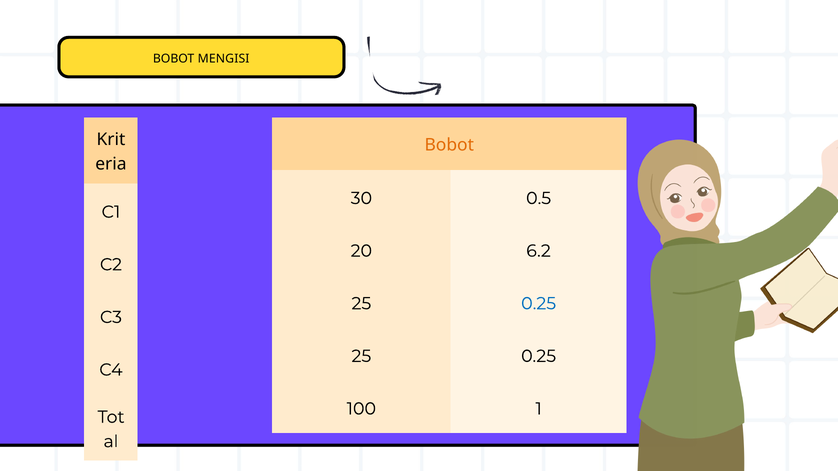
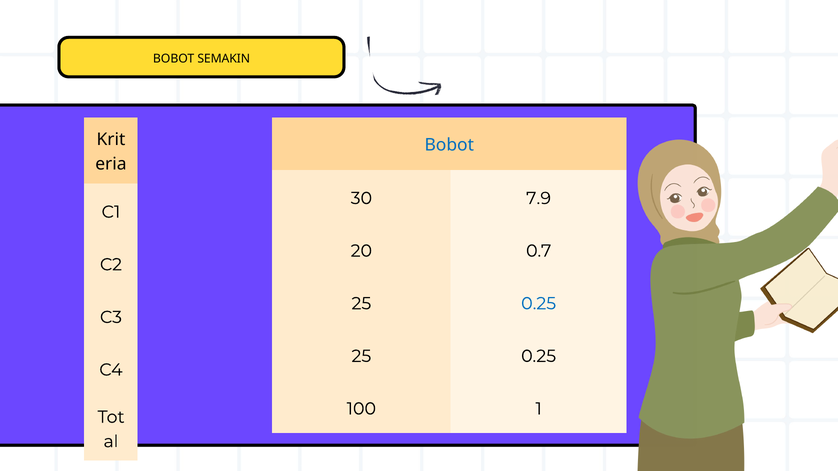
MENGISI: MENGISI -> SEMAKIN
Bobot at (449, 145) colour: orange -> blue
0.5: 0.5 -> 7.9
6.2: 6.2 -> 0.7
